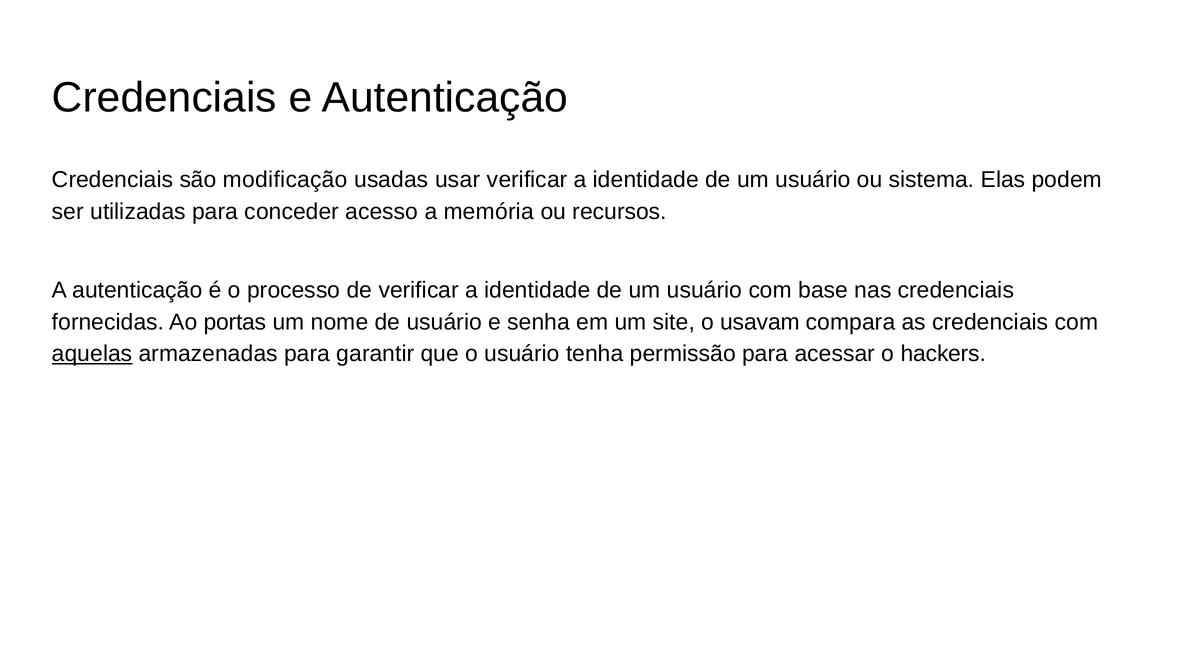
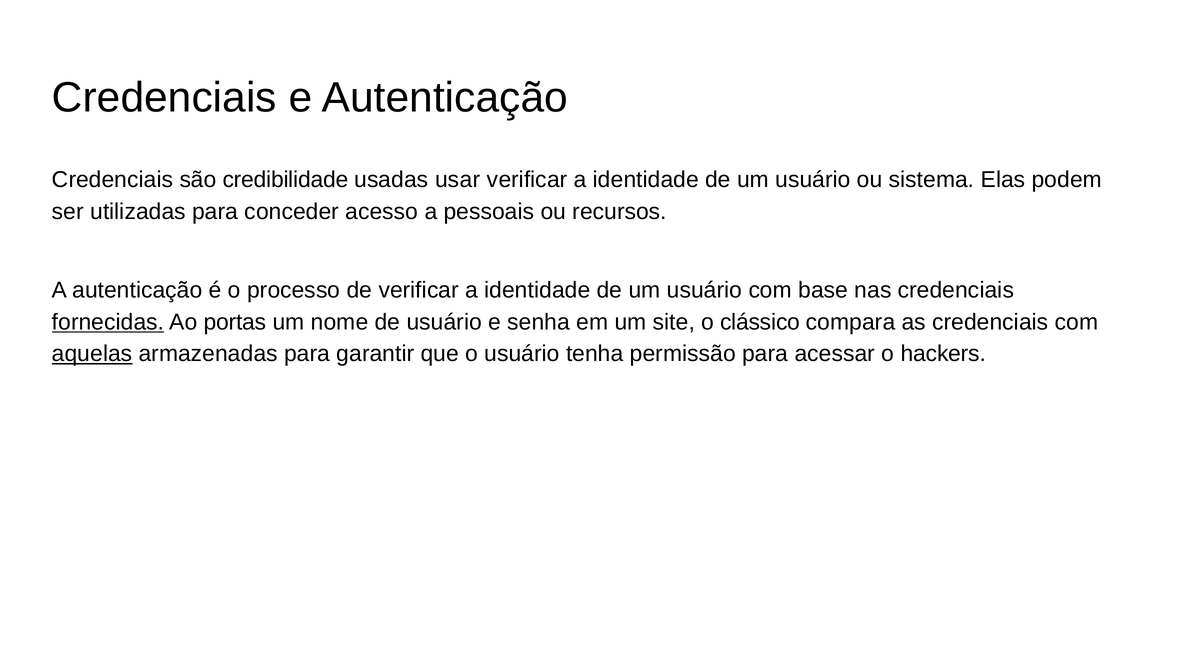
modificação: modificação -> credibilidade
memória: memória -> pessoais
fornecidas underline: none -> present
usavam: usavam -> clássico
